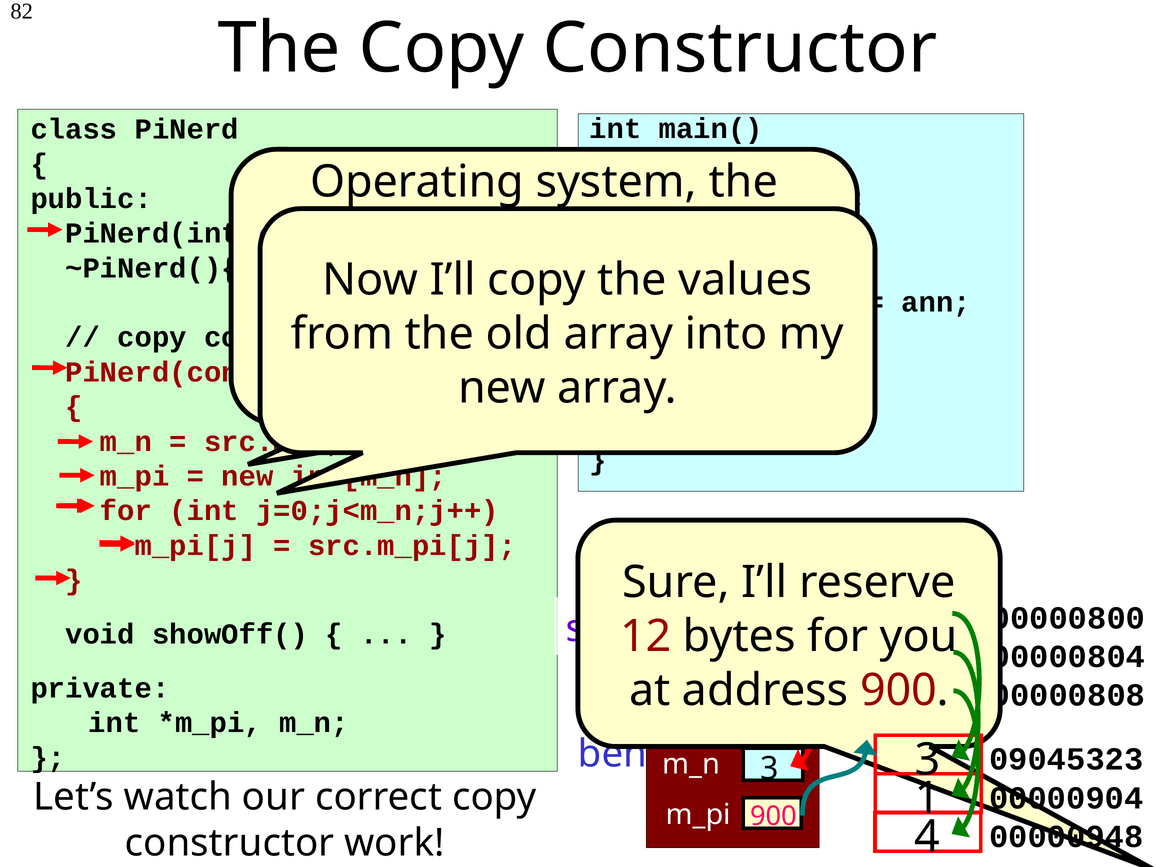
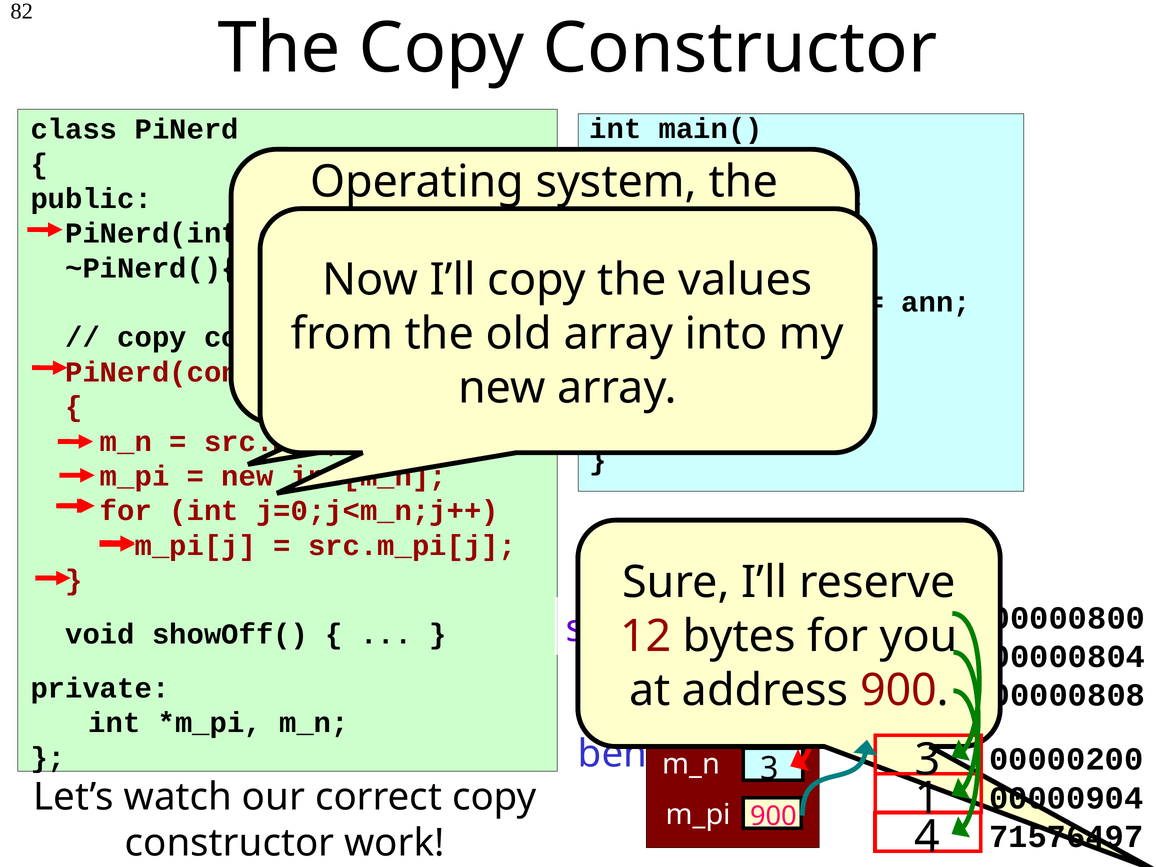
09045323: 09045323 -> 00000200
00000948: 00000948 -> 71576497
